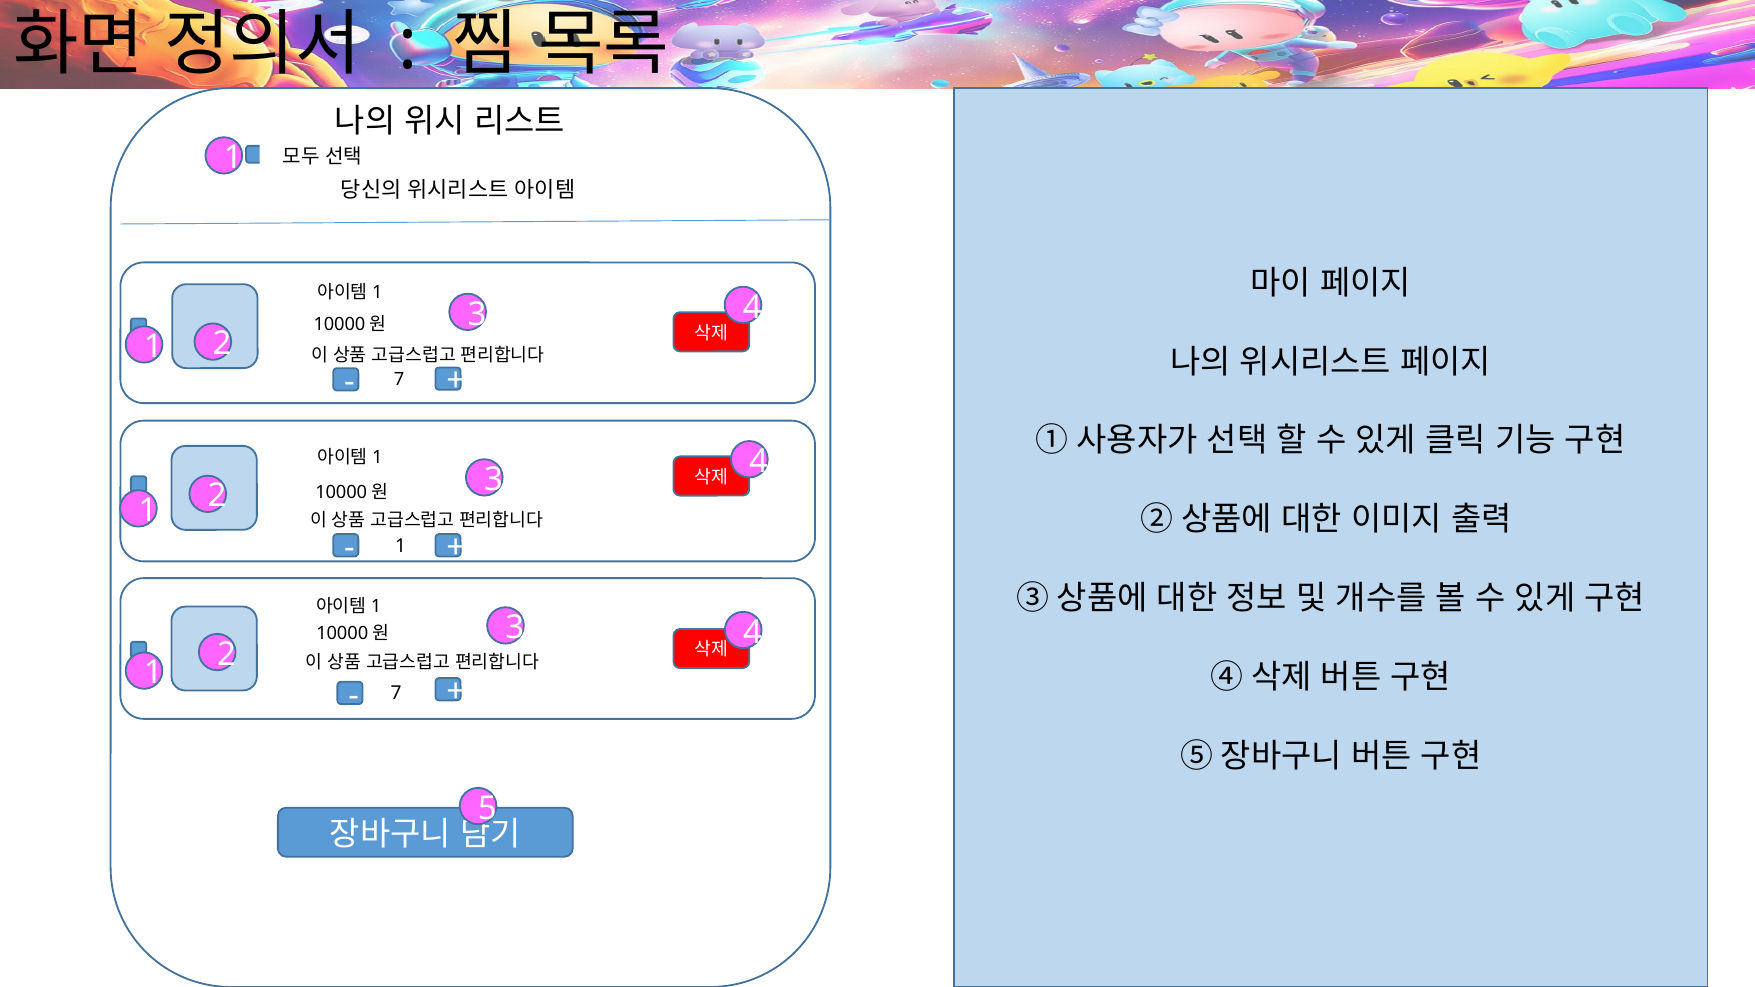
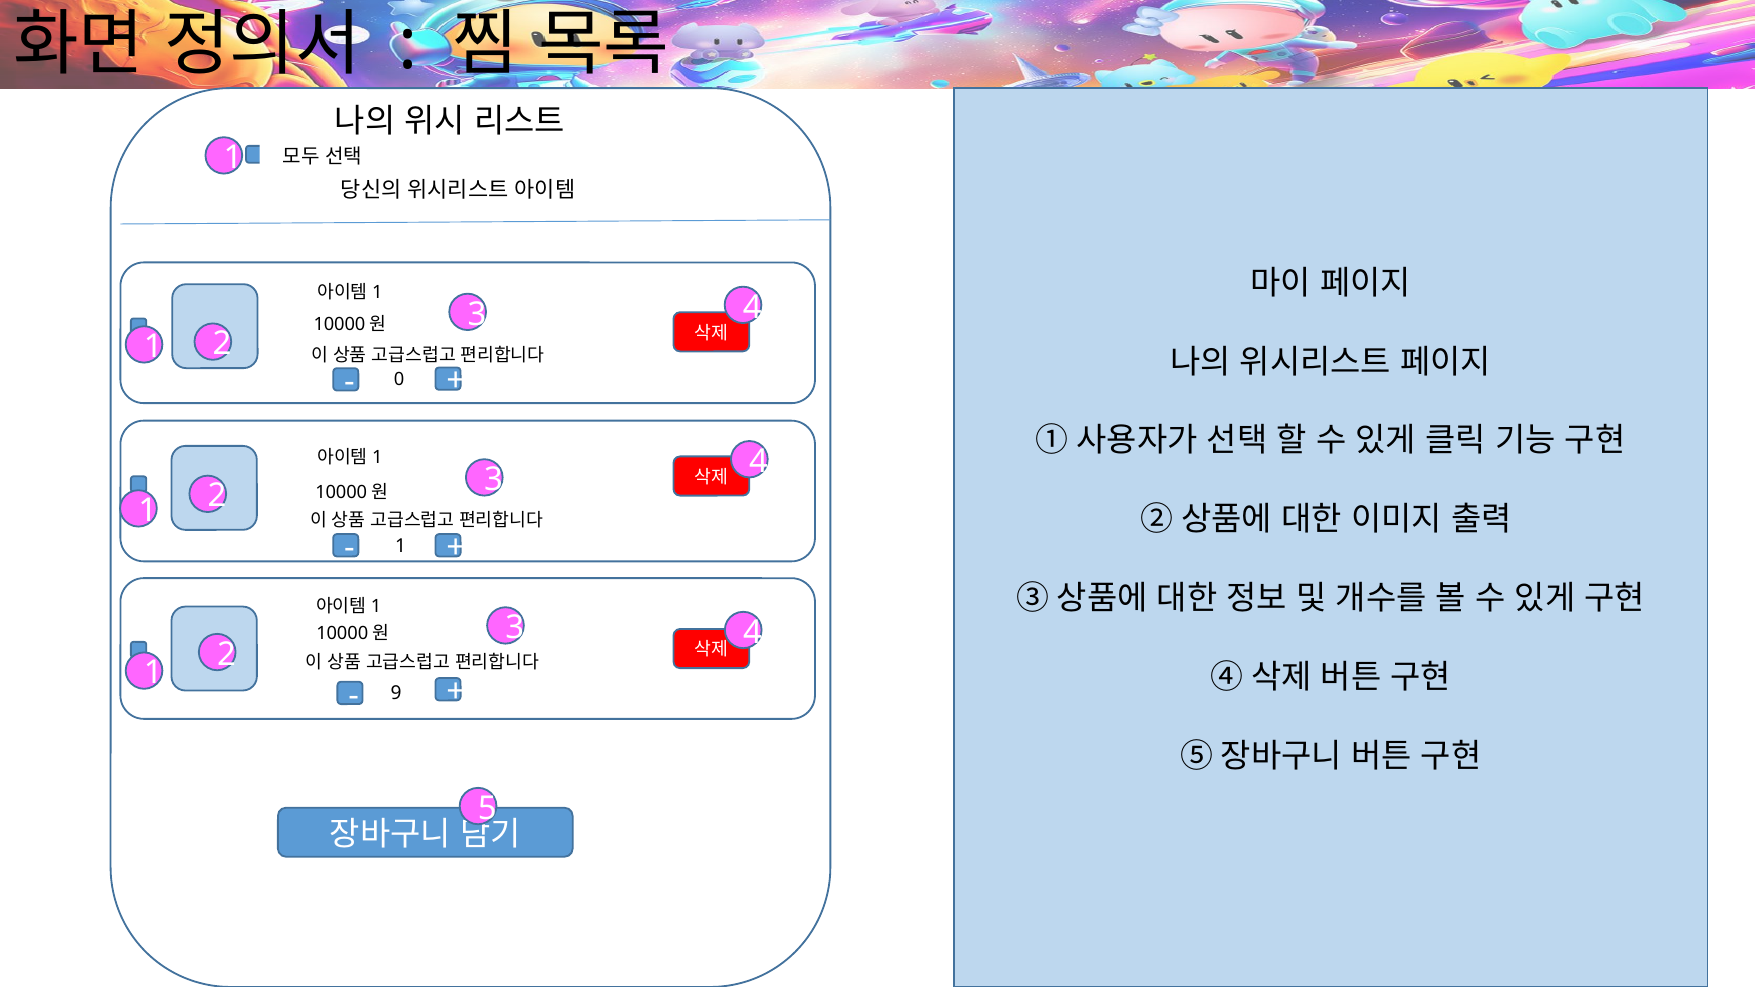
7 at (399, 380): 7 -> 0
7 at (396, 693): 7 -> 9
